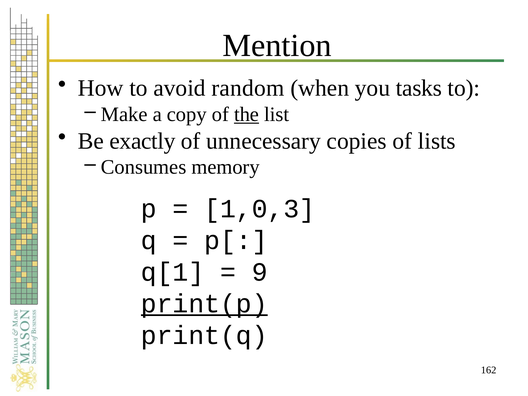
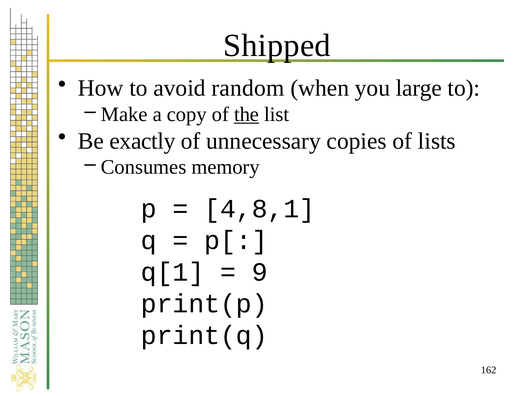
Mention: Mention -> Shipped
tasks: tasks -> large
1,0,3: 1,0,3 -> 4,8,1
print(p underline: present -> none
